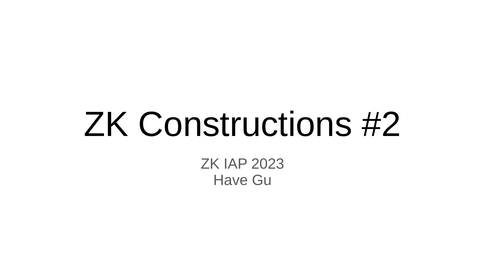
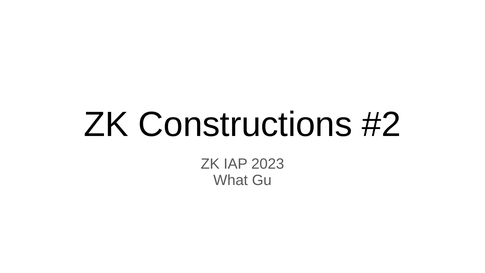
Have: Have -> What
